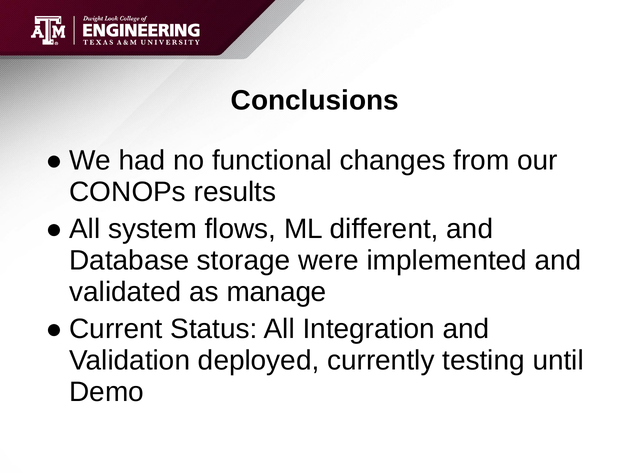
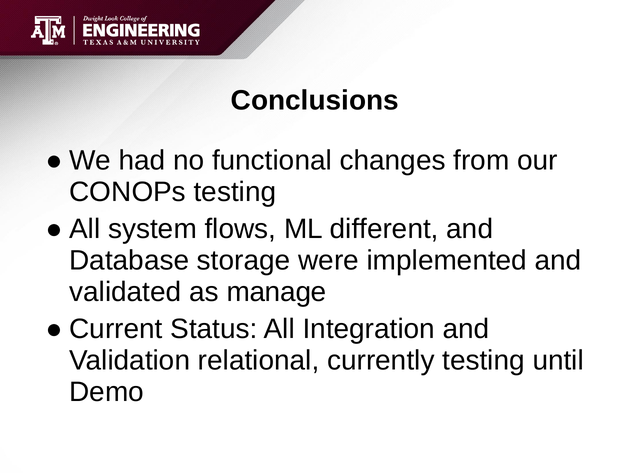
CONOPs results: results -> testing
deployed: deployed -> relational
